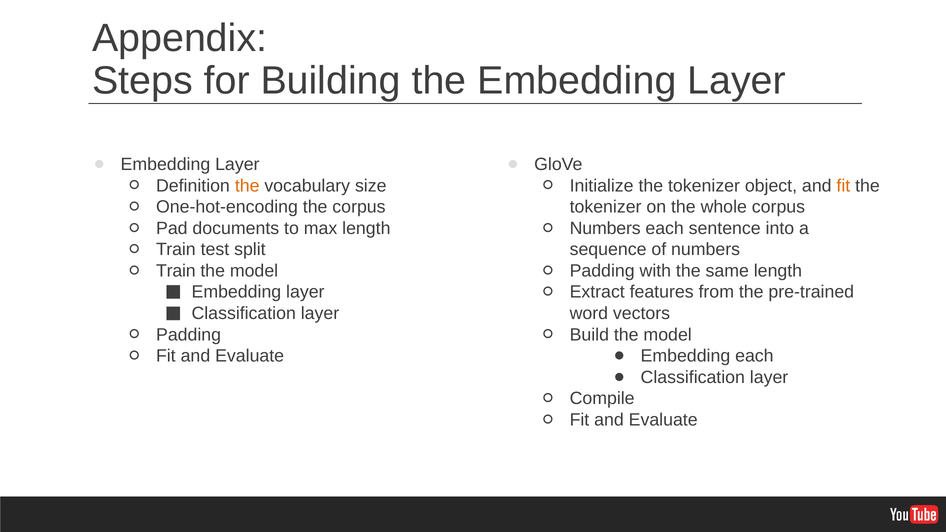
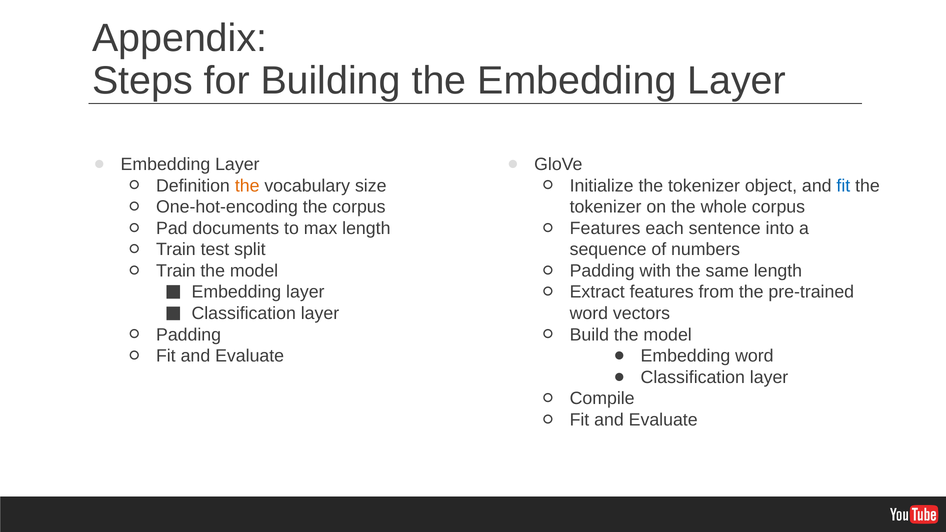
fit at (843, 186) colour: orange -> blue
Numbers at (605, 228): Numbers -> Features
Embedding each: each -> word
